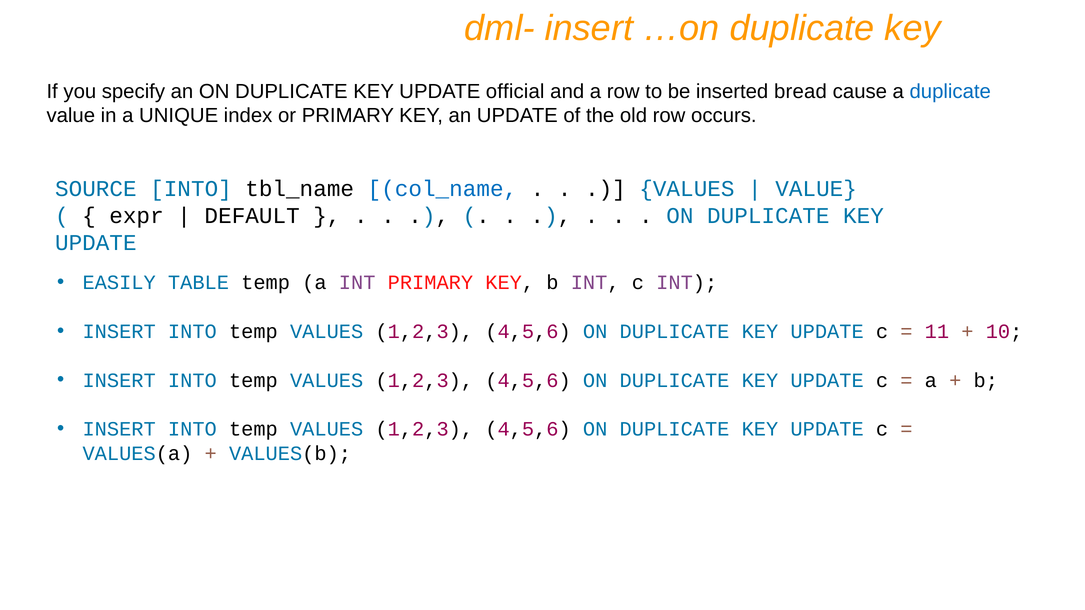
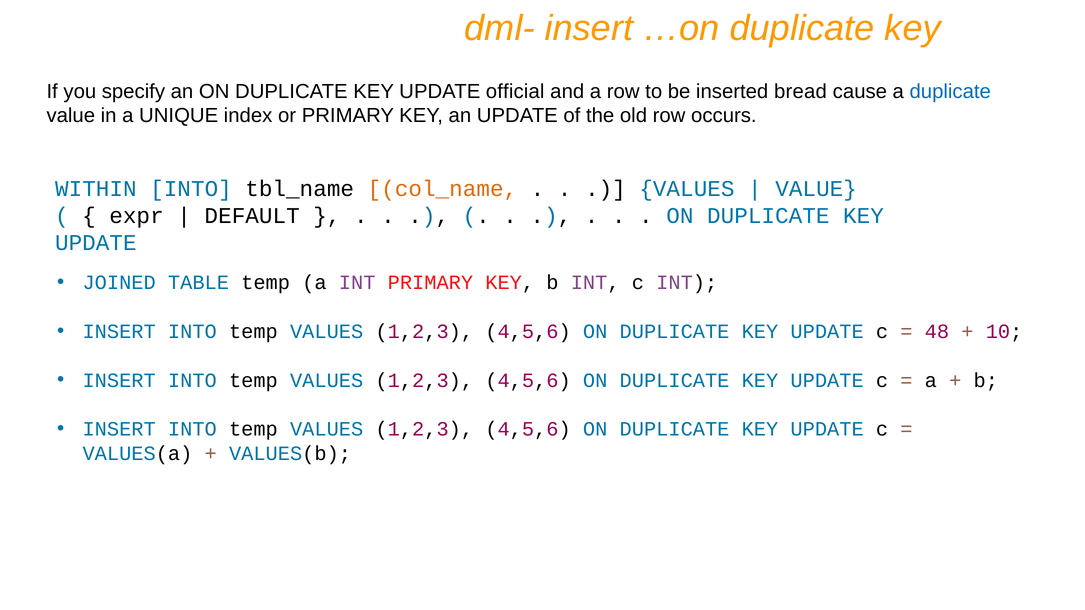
SOURCE: SOURCE -> WITHIN
col_name colour: blue -> orange
EASILY: EASILY -> JOINED
11: 11 -> 48
